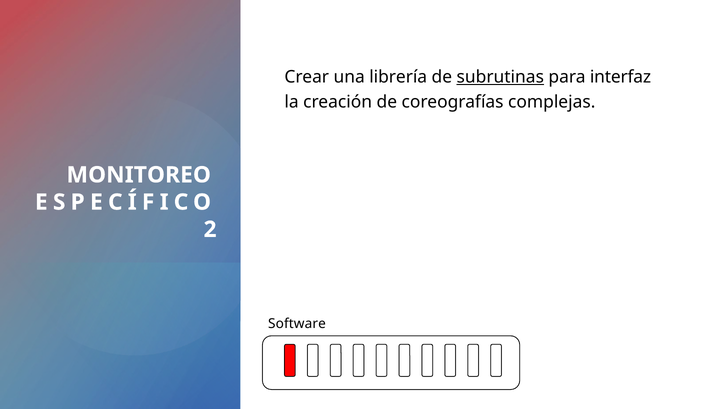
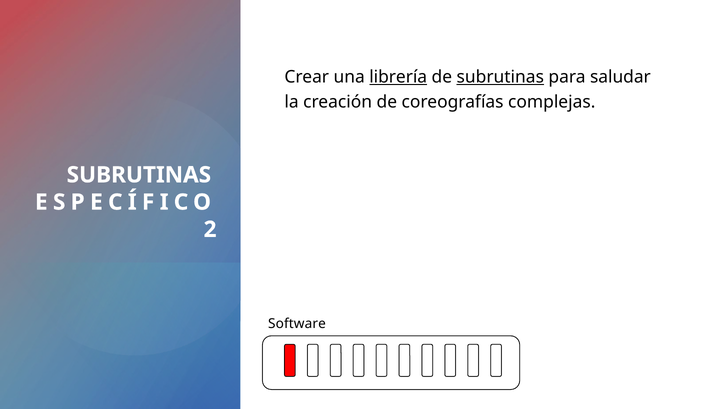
librería underline: none -> present
interfaz: interfaz -> saludar
MONITOREO at (139, 175): MONITOREO -> SUBRUTINAS
